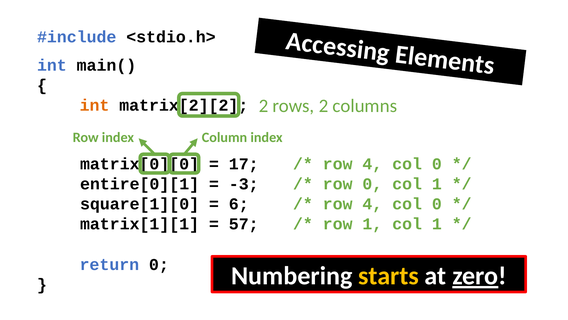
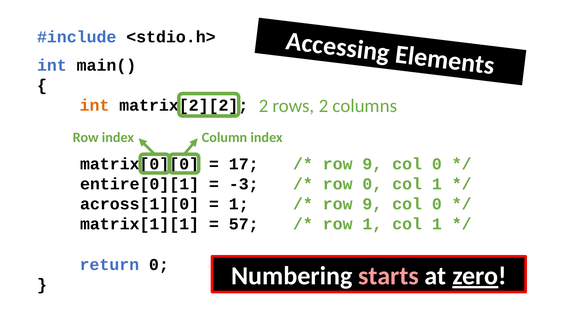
4 at (372, 164): 4 -> 9
square[1][0: square[1][0 -> across[1][0
6 at (239, 204): 6 -> 1
4 at (372, 204): 4 -> 9
starts colour: yellow -> pink
